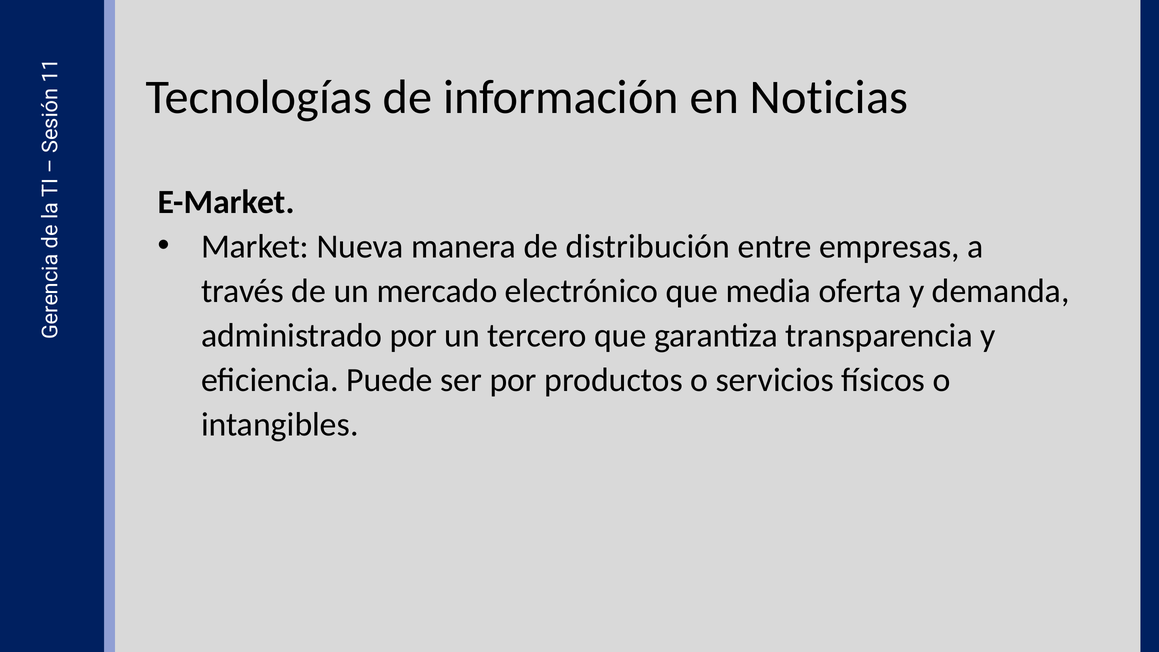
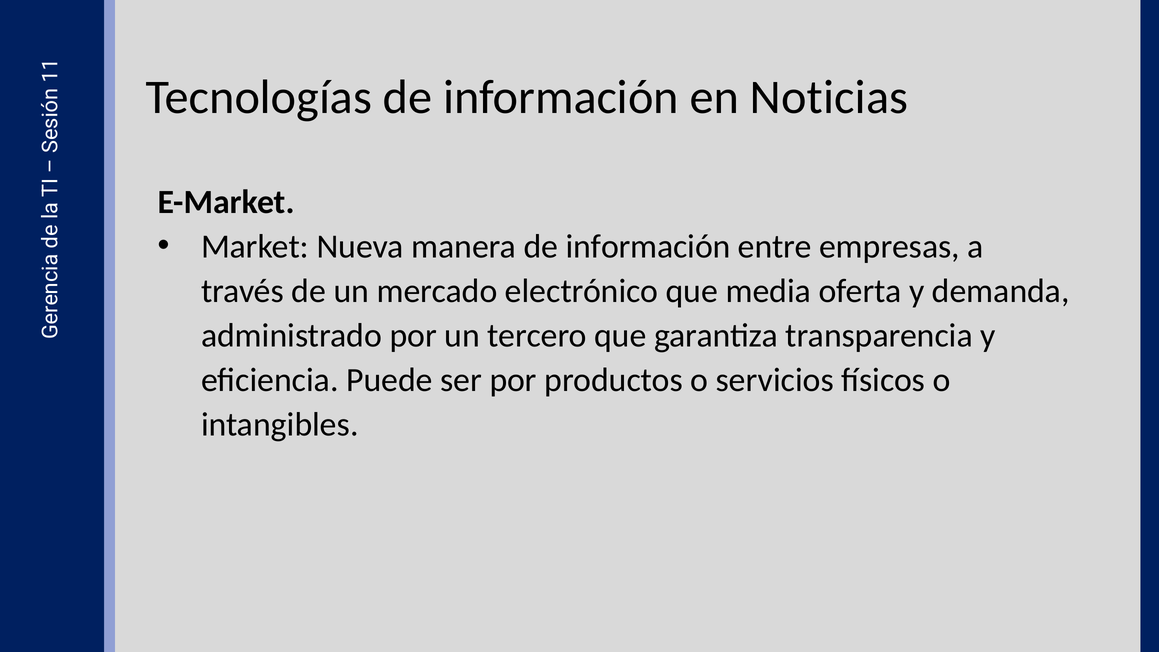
manera de distribución: distribución -> información
